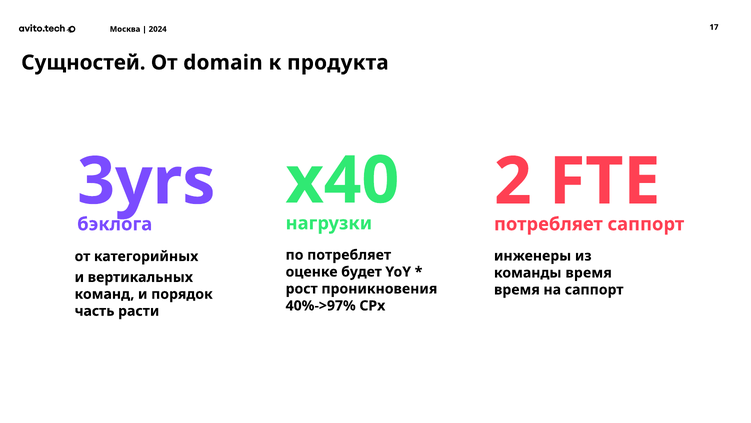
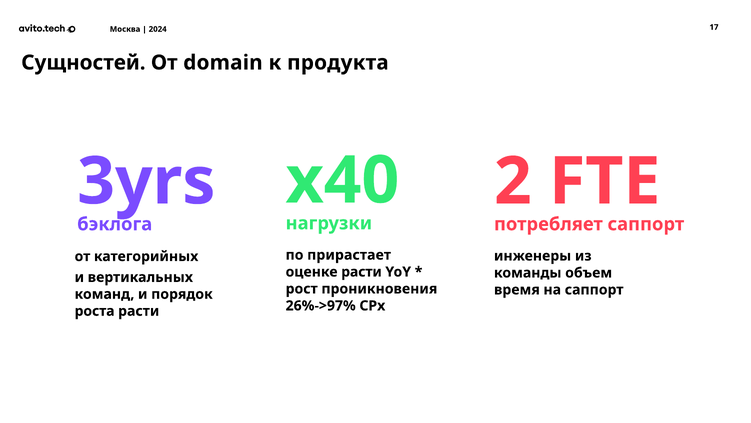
по потребляет: потребляет -> прирастает
оценке будет: будет -> расти
команды время: время -> объем
40%->97%: 40%->97% -> 26%->97%
часть: часть -> роста
